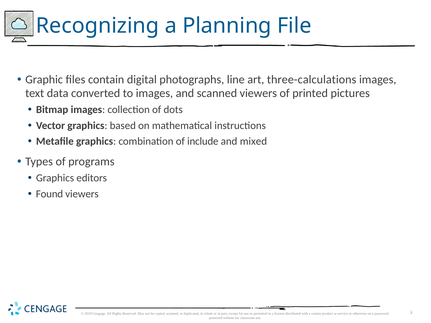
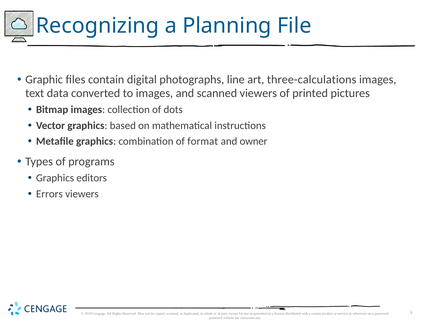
include: include -> format
mixed: mixed -> owner
Found: Found -> Errors
